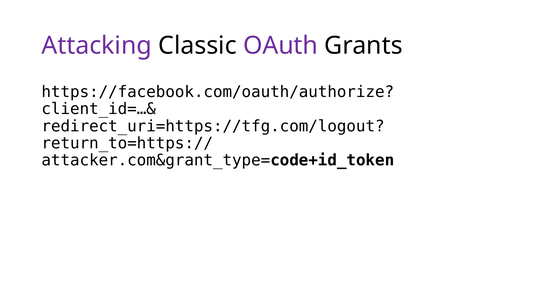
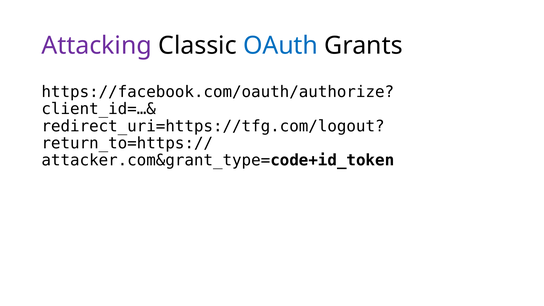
OAuth colour: purple -> blue
